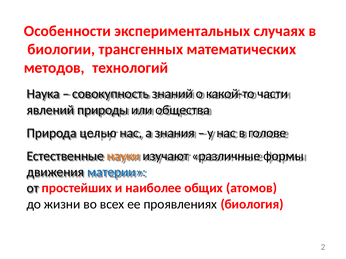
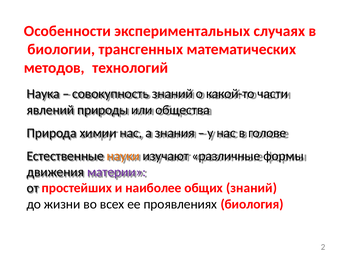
целью: целью -> химии
материи colour: blue -> purple
общих атомов: атомов -> знаний
